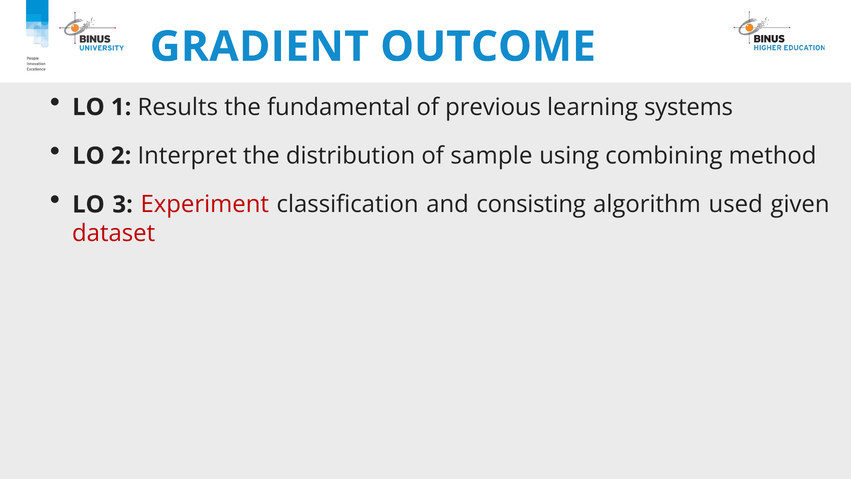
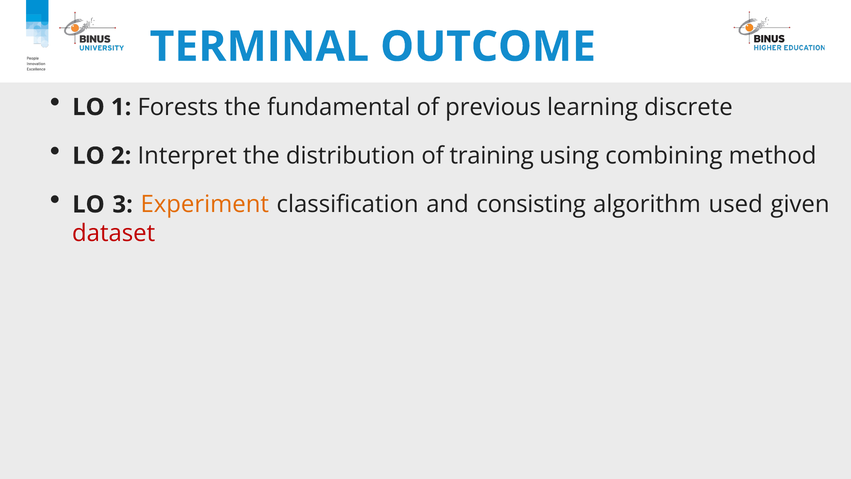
GRADIENT: GRADIENT -> TERMINAL
Results: Results -> Forests
systems: systems -> discrete
sample: sample -> training
Experiment colour: red -> orange
